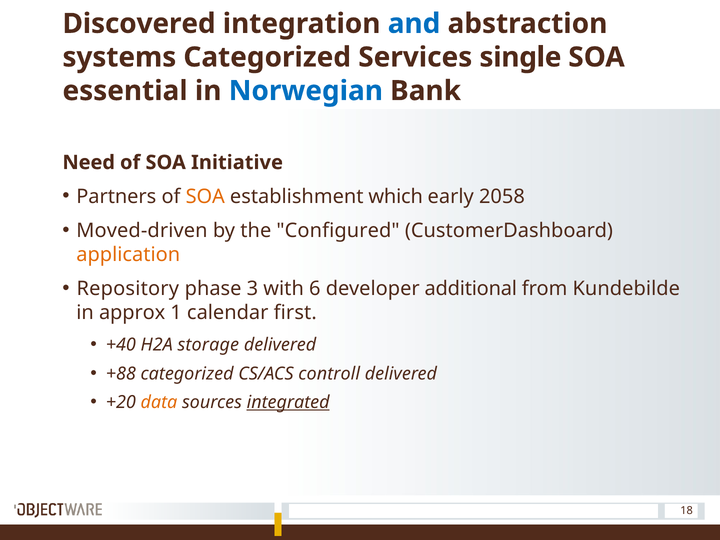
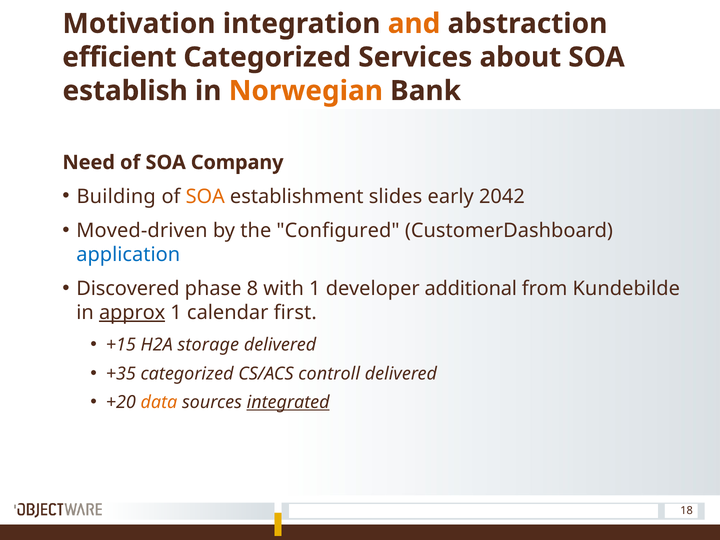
Discovered: Discovered -> Motivation
and colour: blue -> orange
systems: systems -> efficient
single: single -> about
essential: essential -> establish
Norwegian colour: blue -> orange
Initiative: Initiative -> Company
Partners: Partners -> Building
which: which -> slides
2058: 2058 -> 2042
application colour: orange -> blue
Repository: Repository -> Discovered
3: 3 -> 8
with 6: 6 -> 1
approx underline: none -> present
+40: +40 -> +15
+88: +88 -> +35
